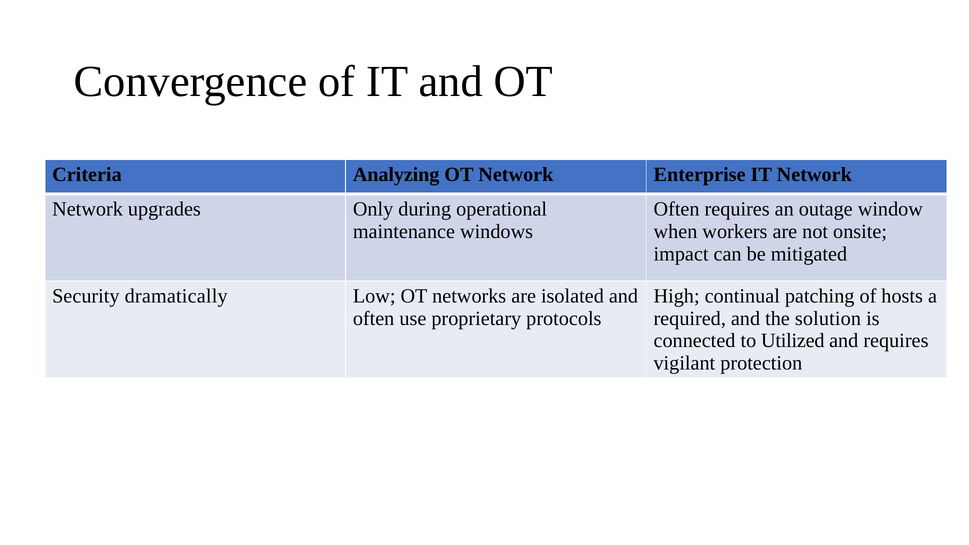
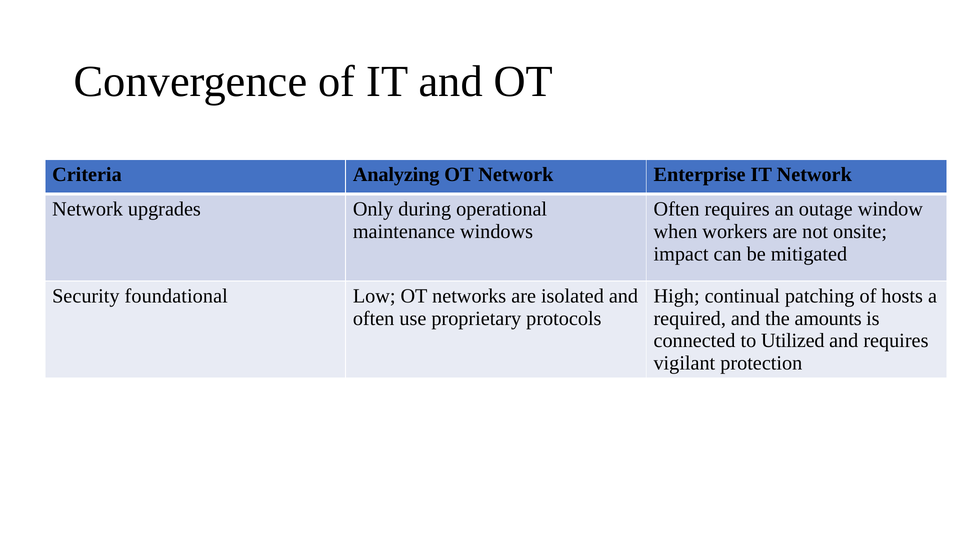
dramatically: dramatically -> foundational
solution: solution -> amounts
